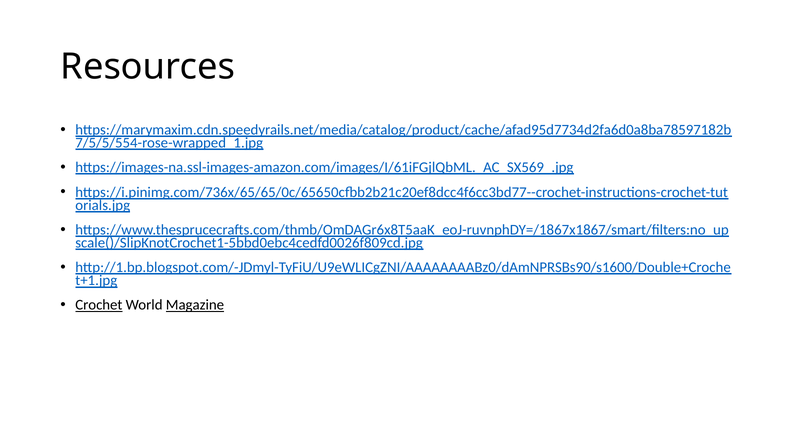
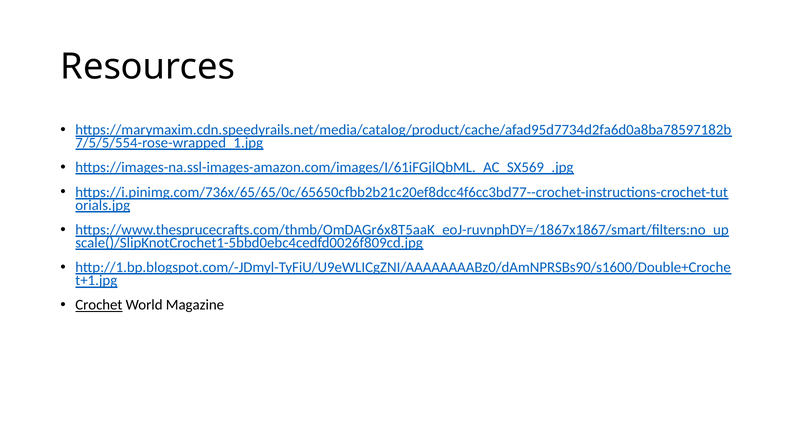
Magazine underline: present -> none
